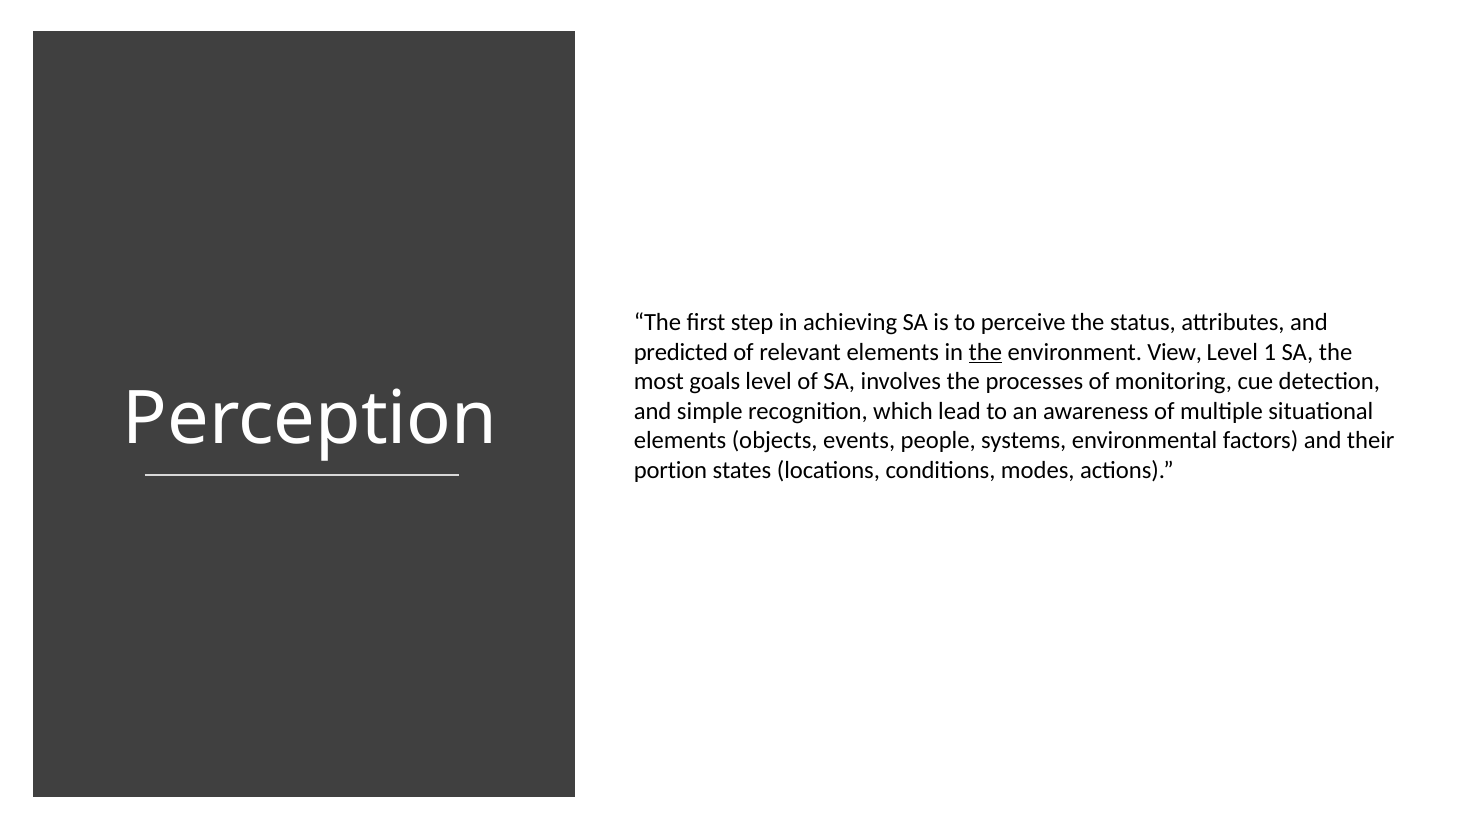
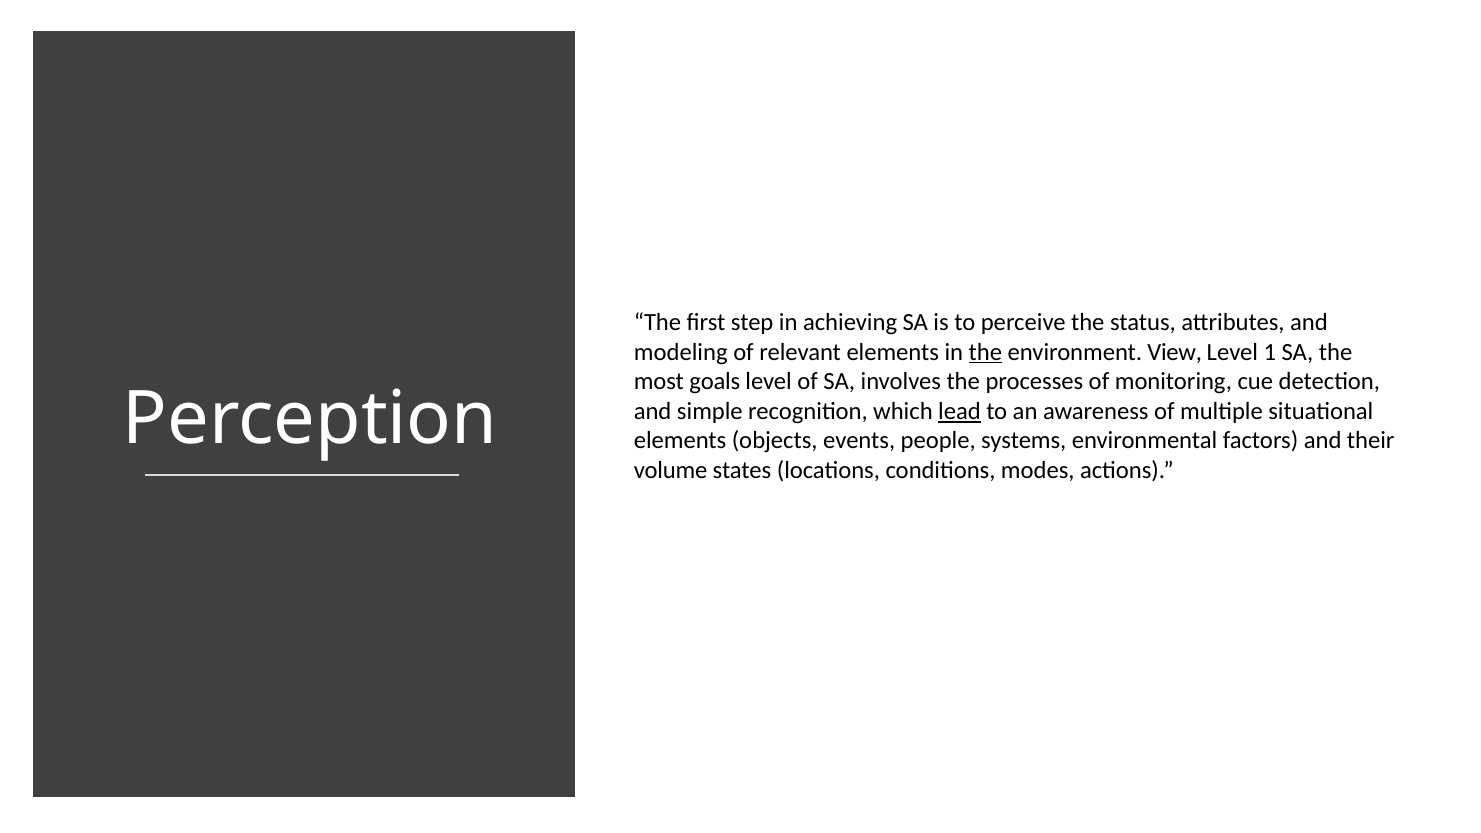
predicted: predicted -> modeling
lead underline: none -> present
portion: portion -> volume
